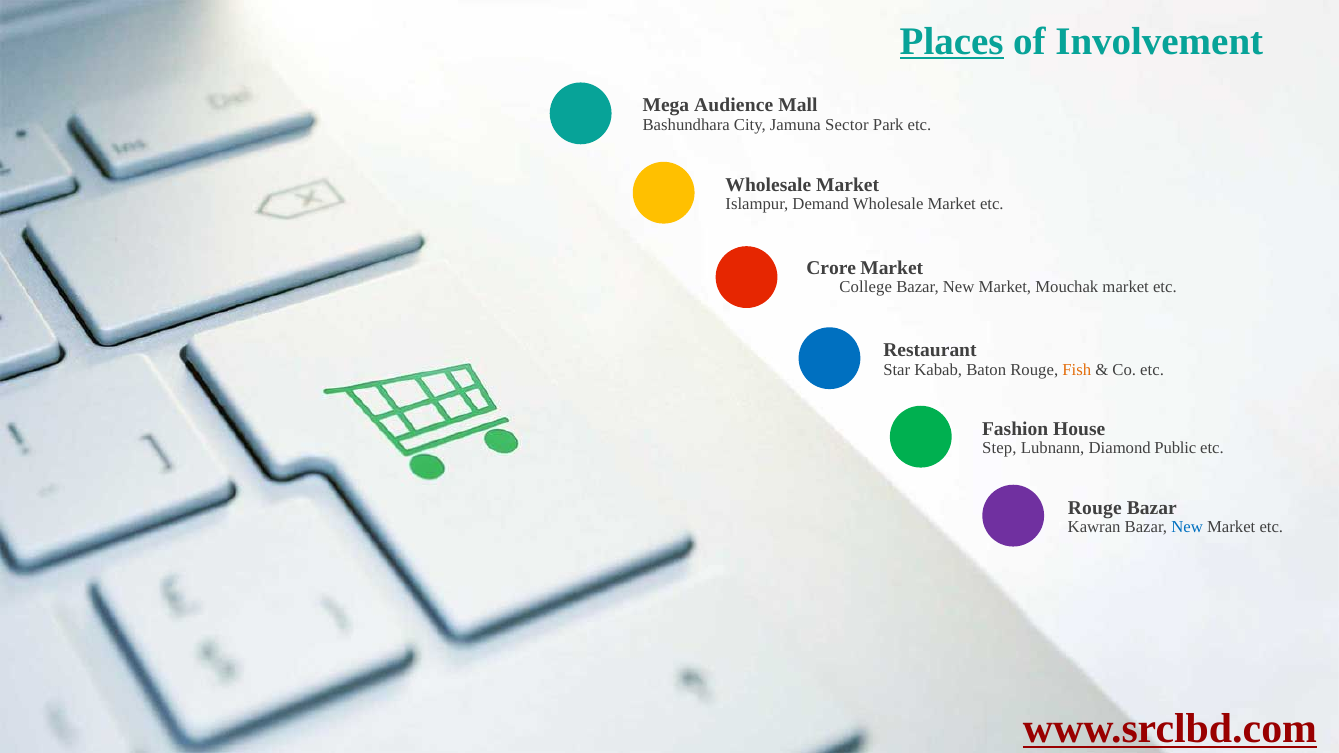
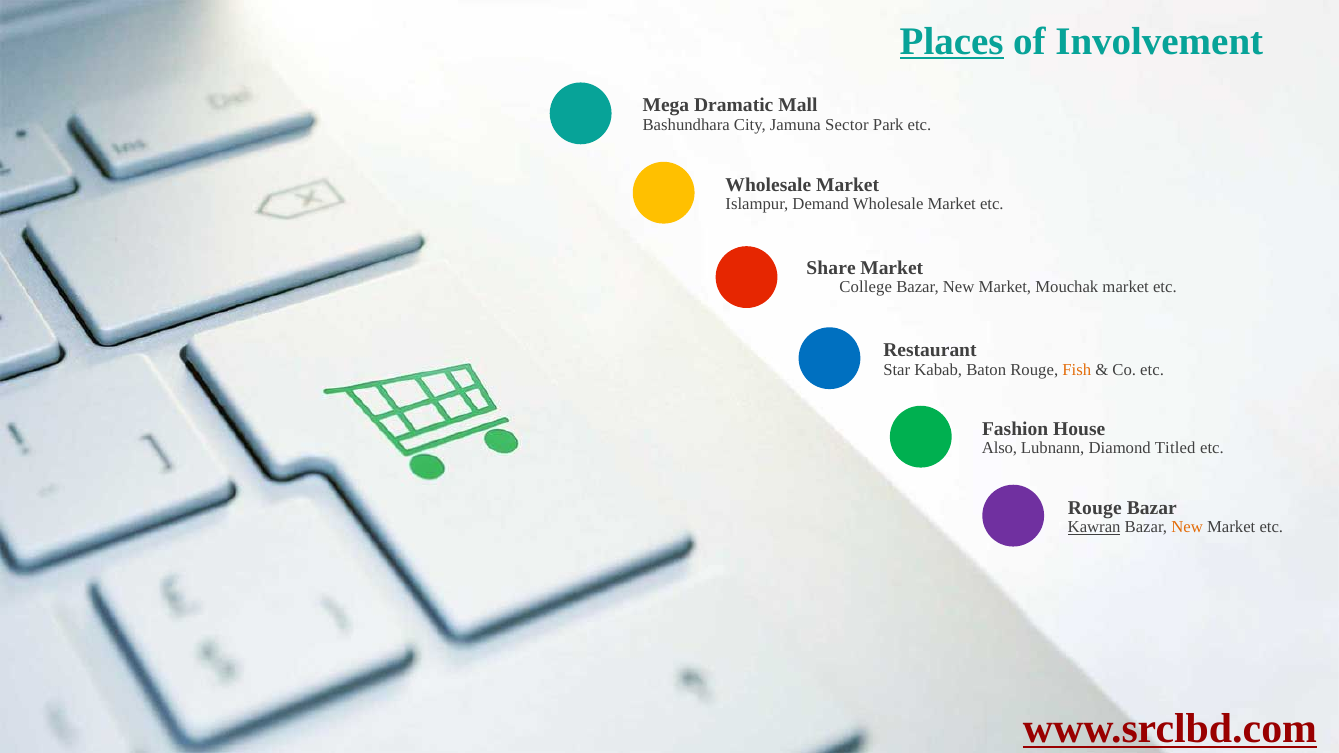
Audience: Audience -> Dramatic
Crore: Crore -> Share
Step: Step -> Also
Public: Public -> Titled
Kawran underline: none -> present
New at (1187, 527) colour: blue -> orange
